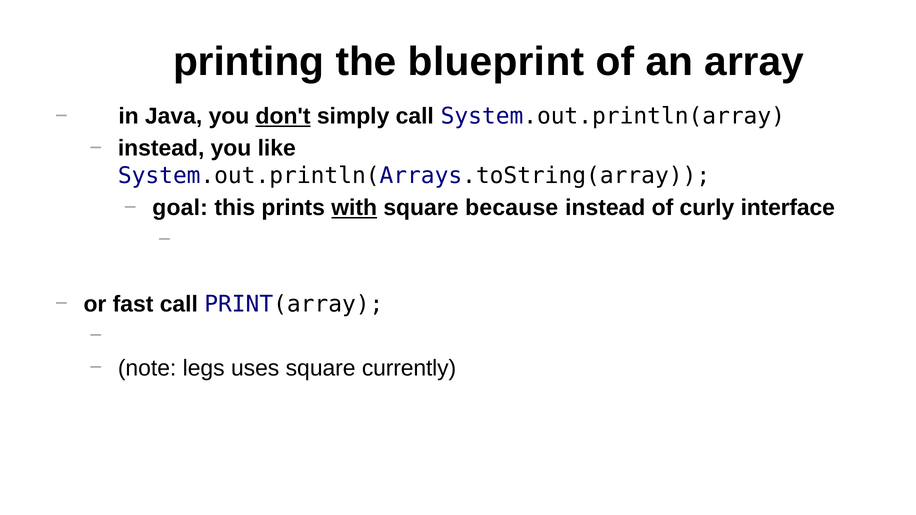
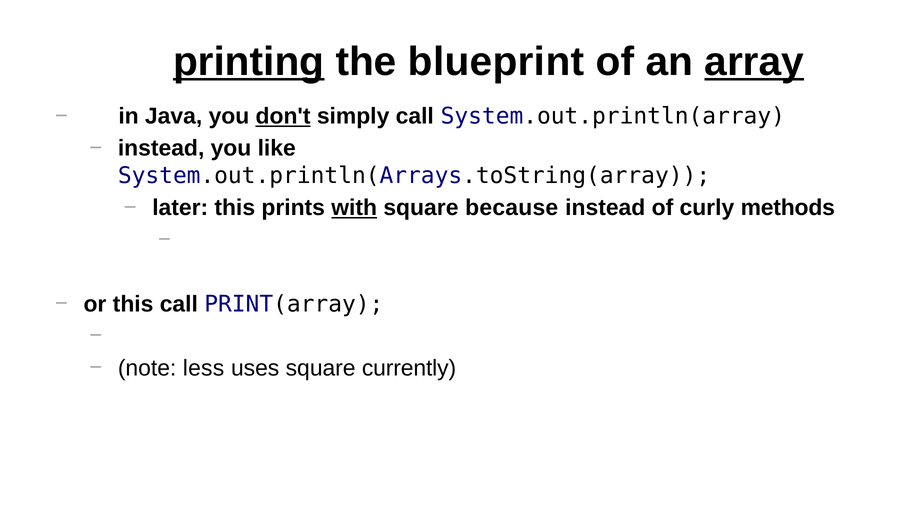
printing underline: none -> present
array underline: none -> present
goal: goal -> later
interface: interface -> methods
or fast: fast -> this
legs: legs -> less
